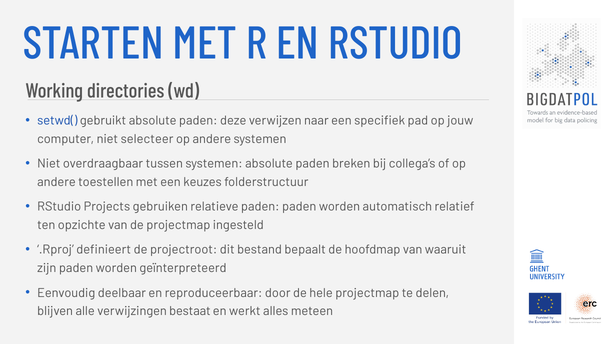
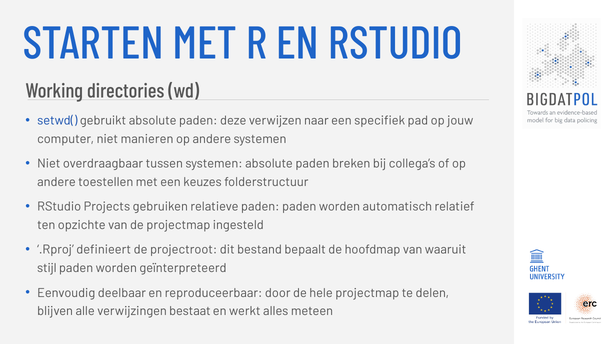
selecteer: selecteer -> manieren
zijn: zijn -> stijl
